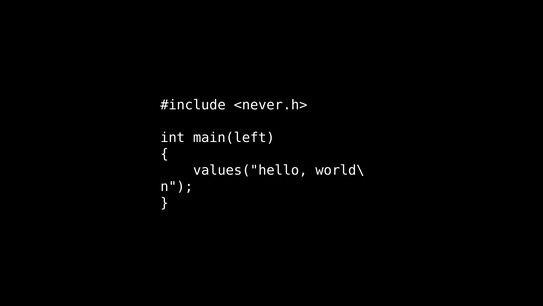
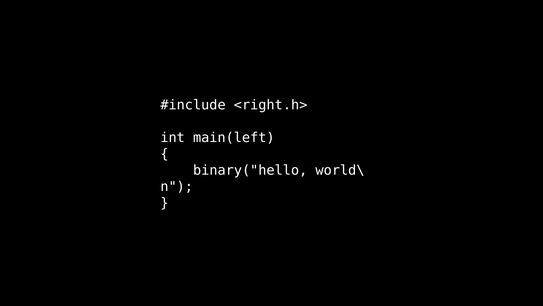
<never.h>: <never.h> -> <right.h>
values("hello: values("hello -> binary("hello
